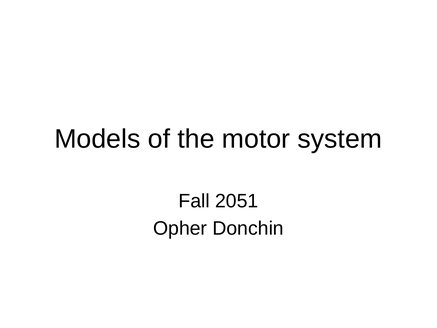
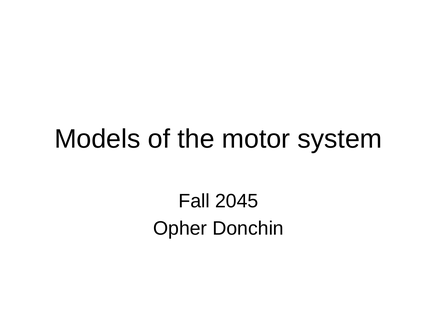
2051: 2051 -> 2045
